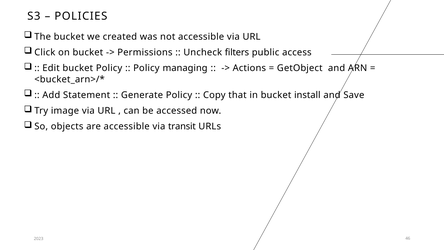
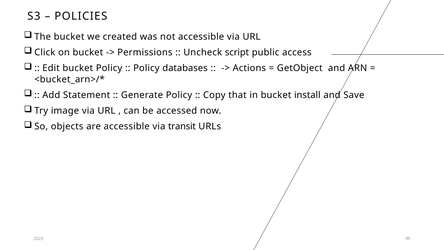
filters: filters -> script
managing: managing -> databases
